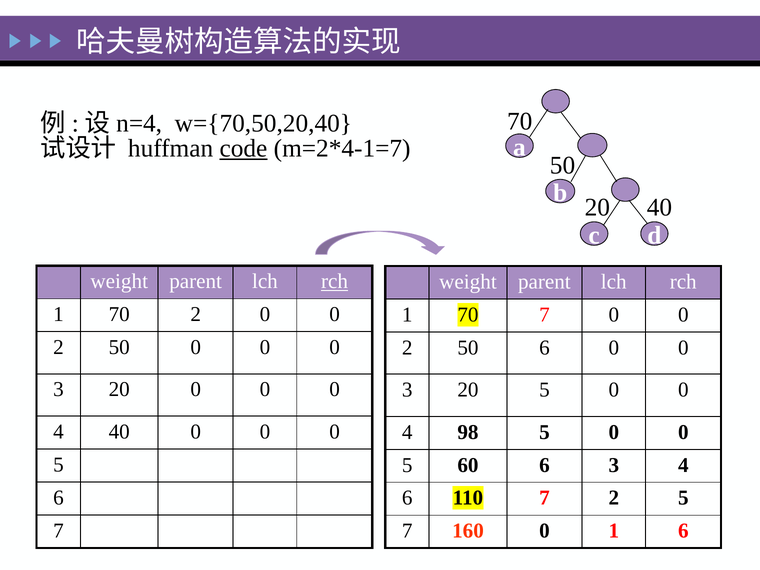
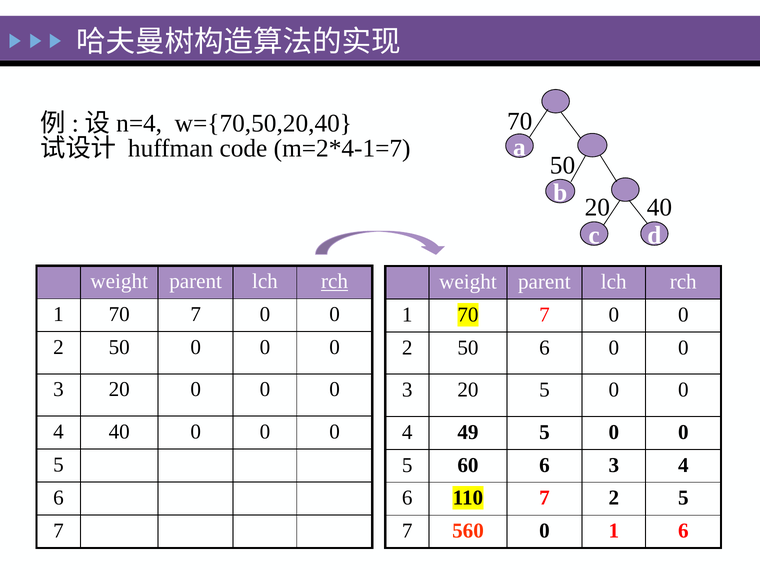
code underline: present -> none
2 at (196, 314): 2 -> 7
98: 98 -> 49
160: 160 -> 560
